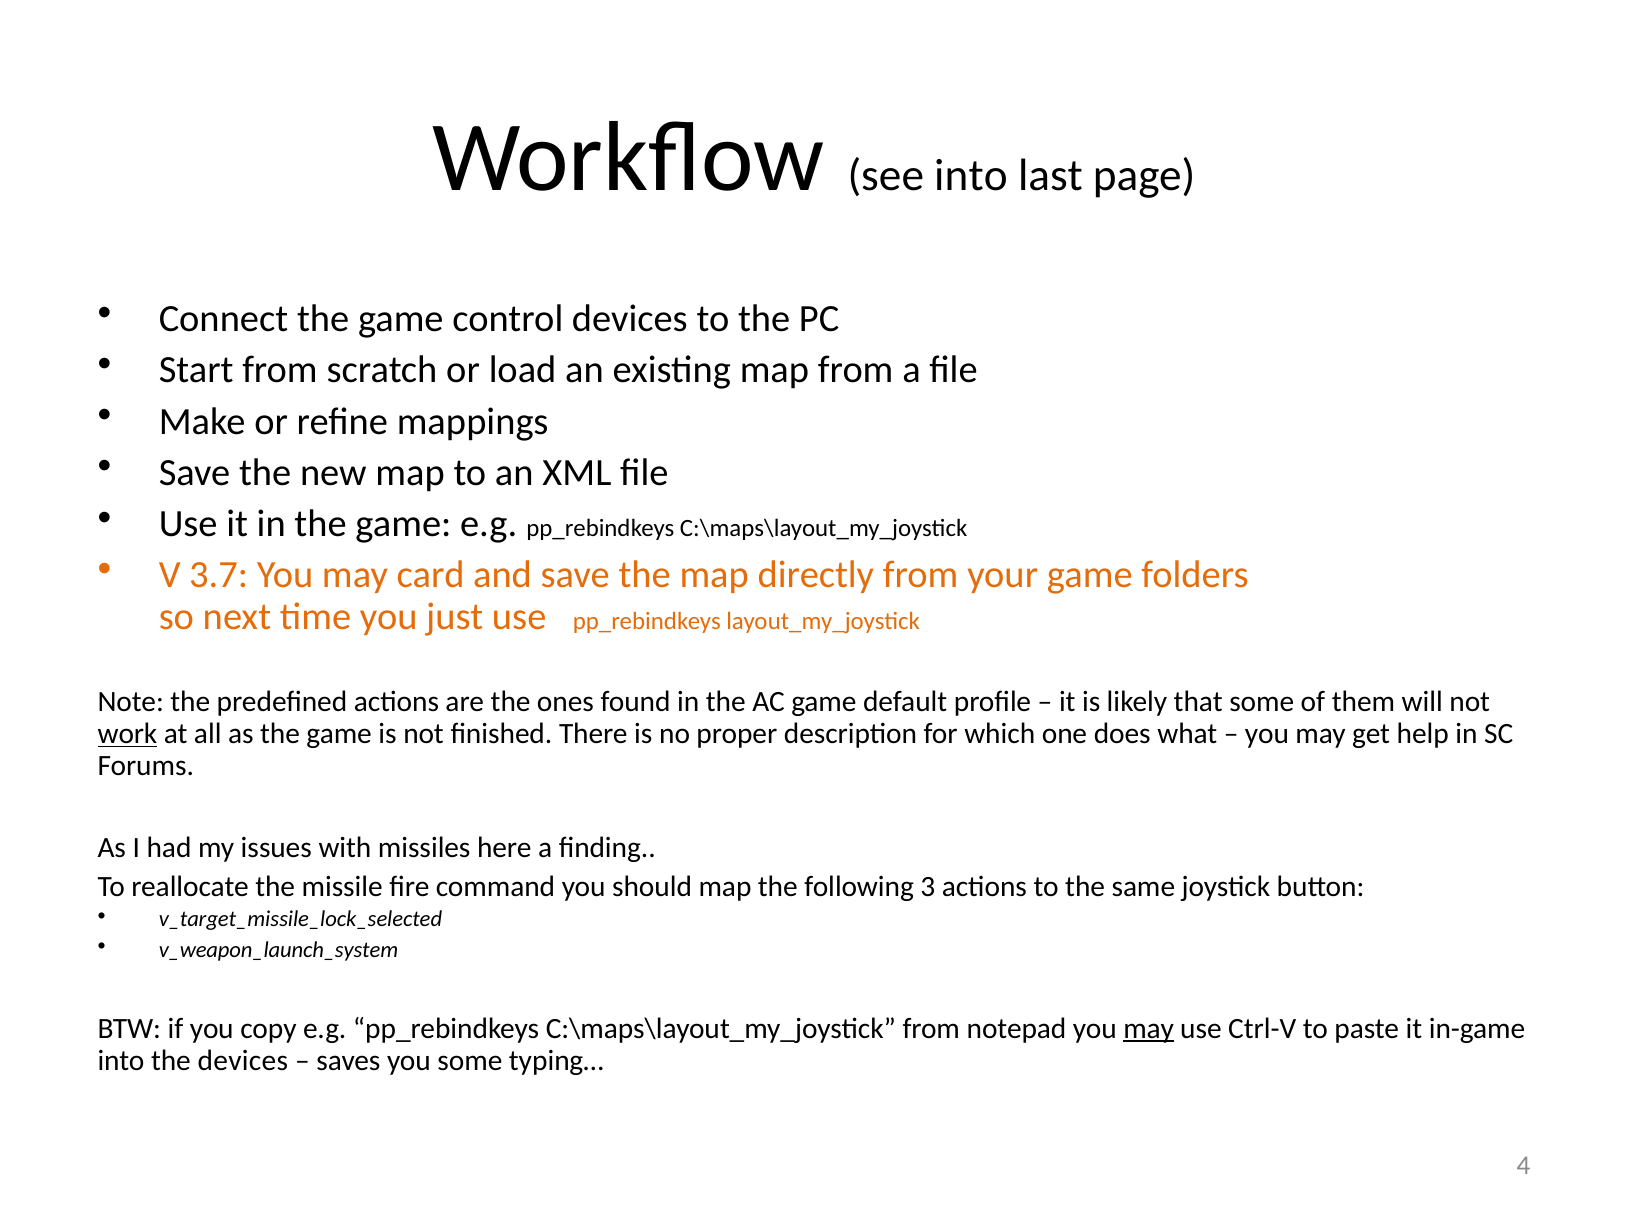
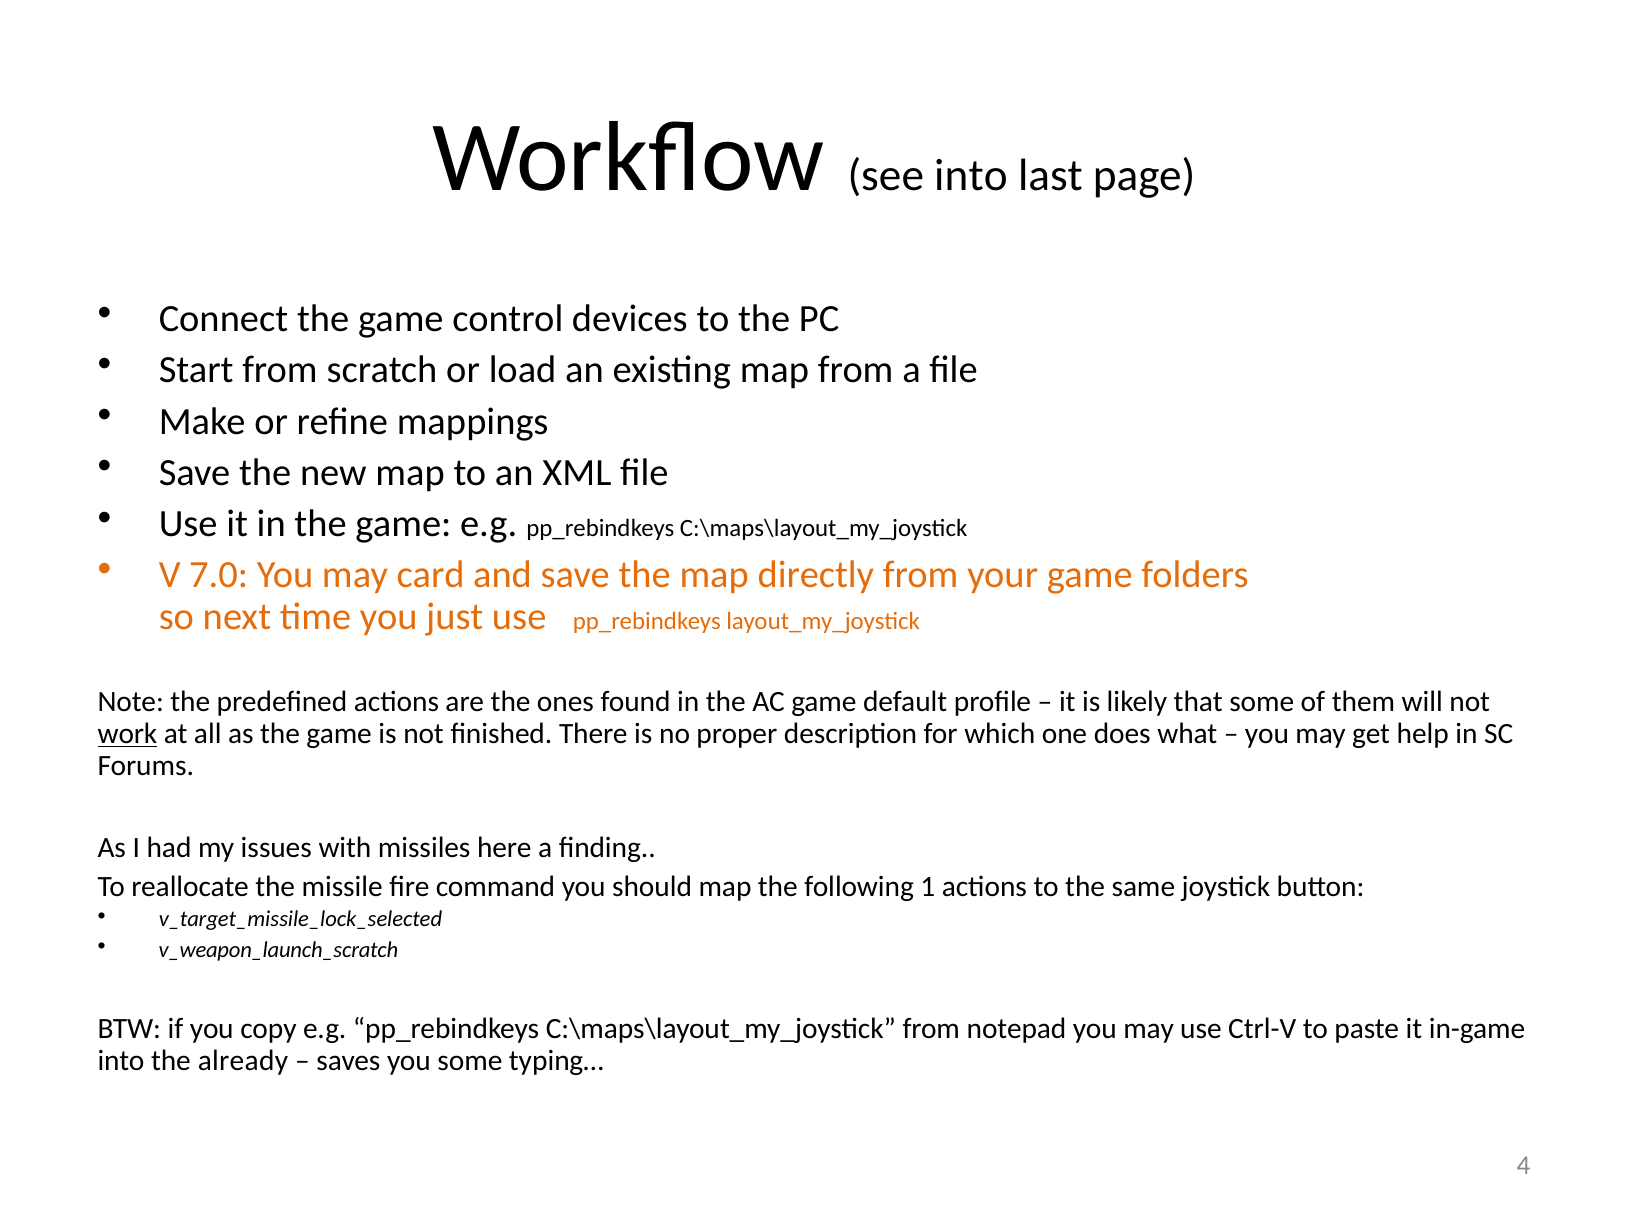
3.7: 3.7 -> 7.0
3: 3 -> 1
v_weapon_launch_system: v_weapon_launch_system -> v_weapon_launch_scratch
may at (1149, 1029) underline: present -> none
the devices: devices -> already
